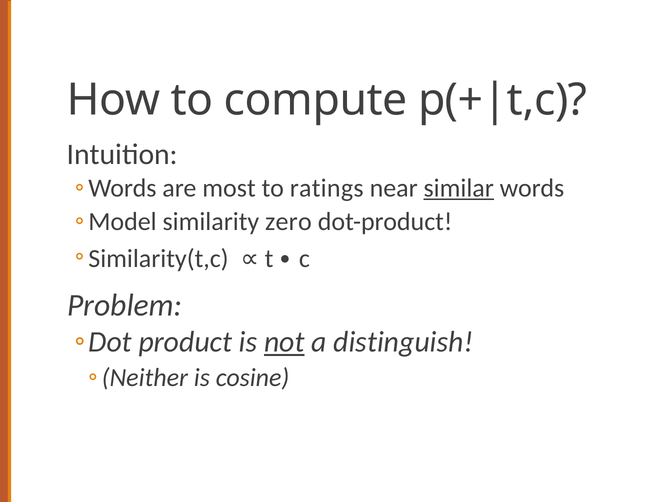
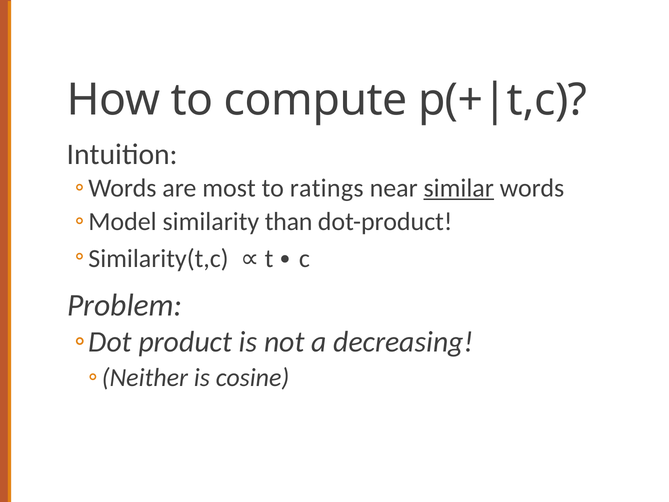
zero: zero -> than
not underline: present -> none
distinguish: distinguish -> decreasing
